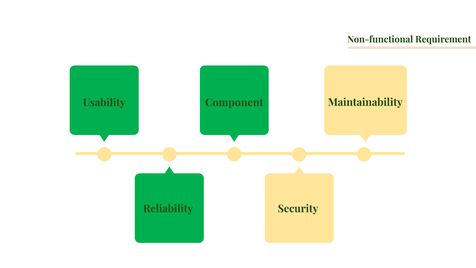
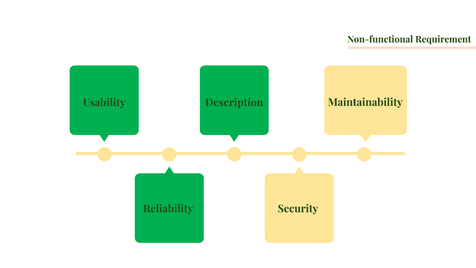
Component: Component -> Description
